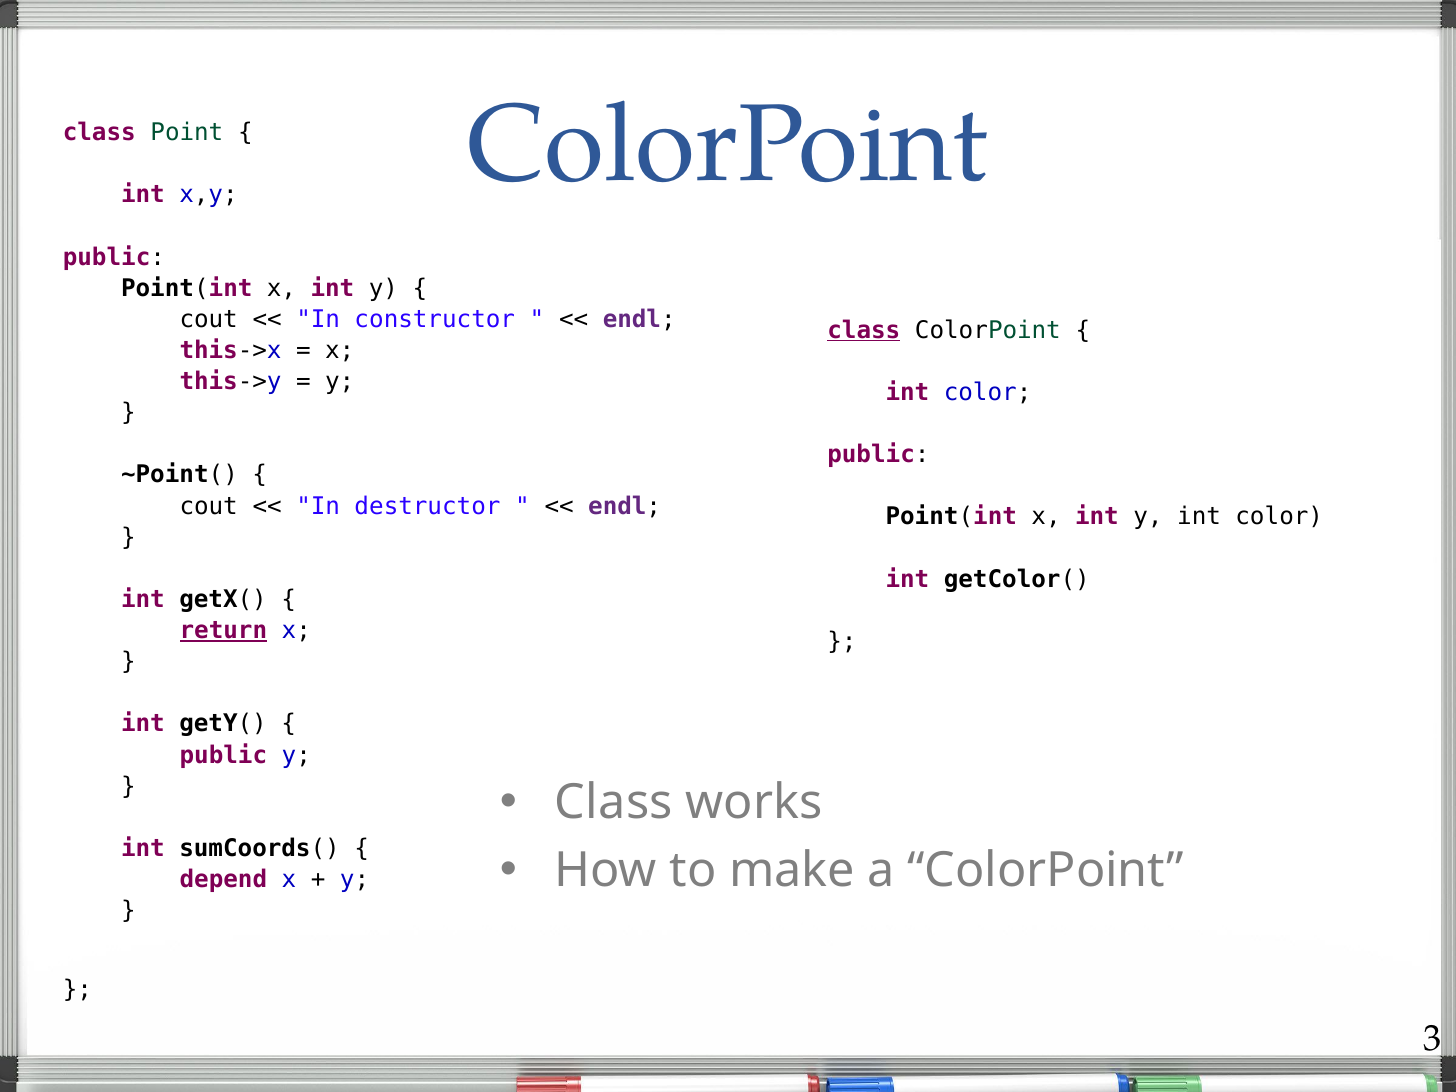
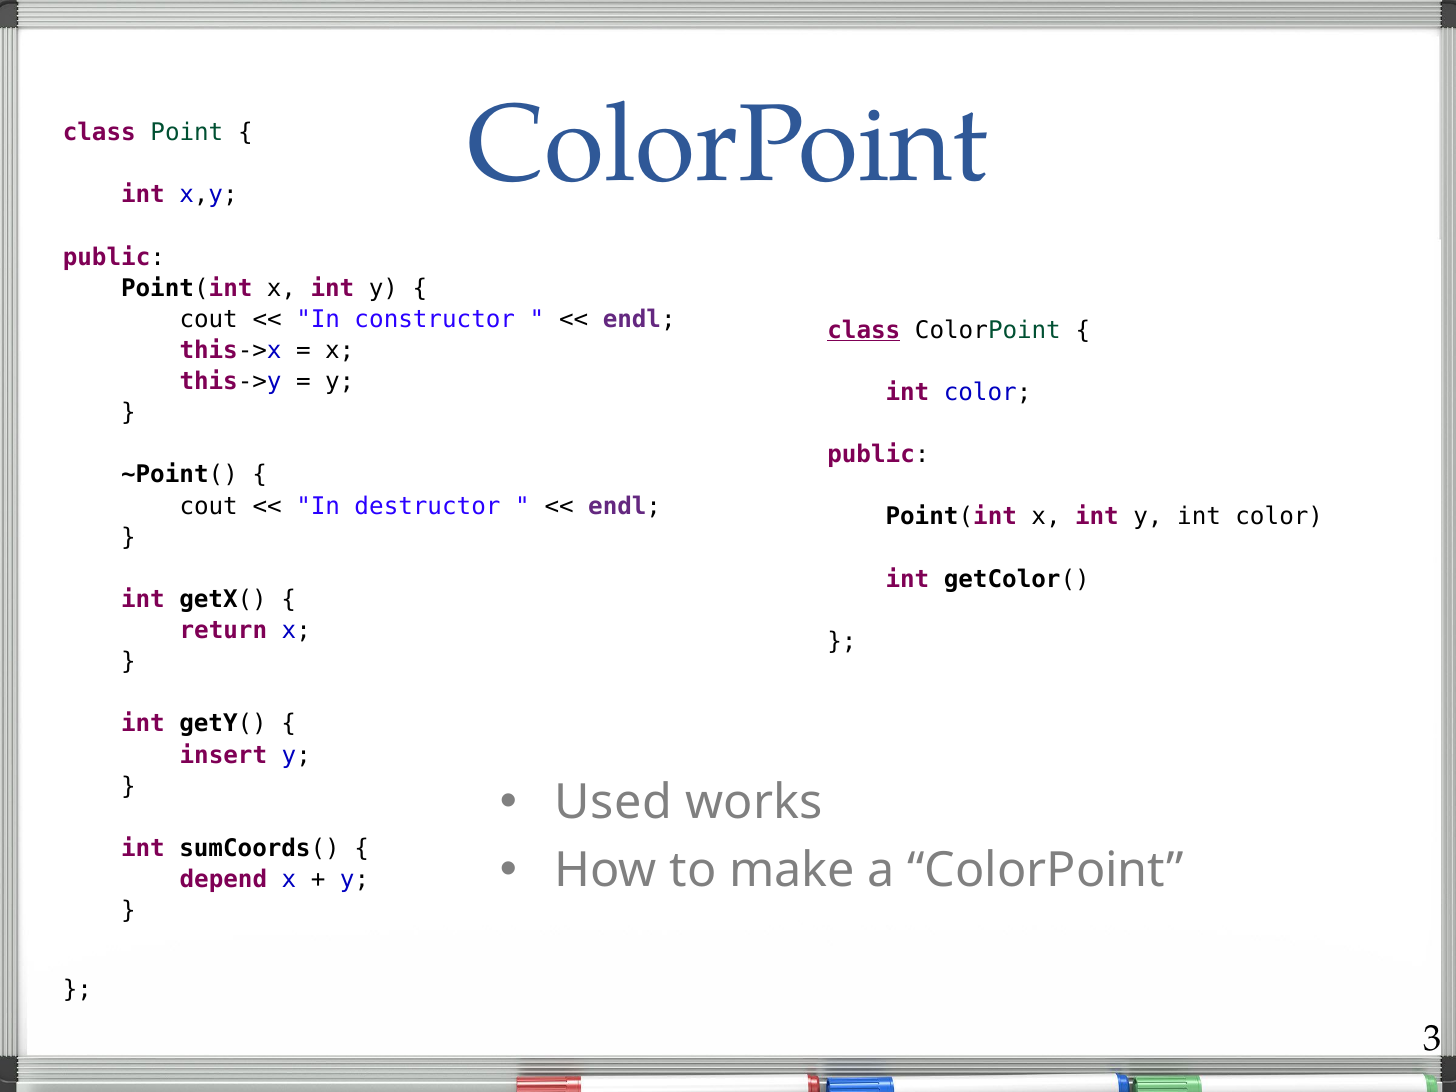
return underline: present -> none
public at (223, 755): public -> insert
Class at (614, 803): Class -> Used
